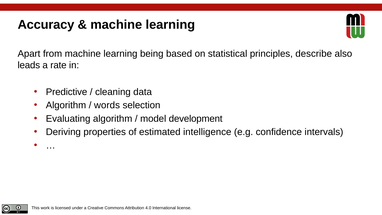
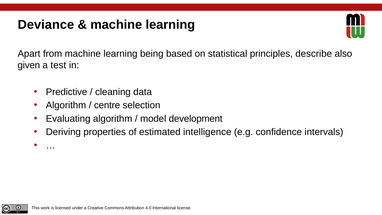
Accuracy: Accuracy -> Deviance
leads: leads -> given
rate: rate -> test
words: words -> centre
